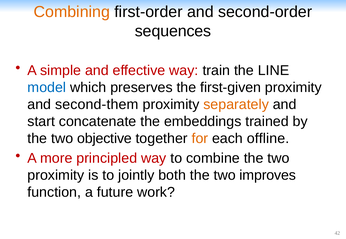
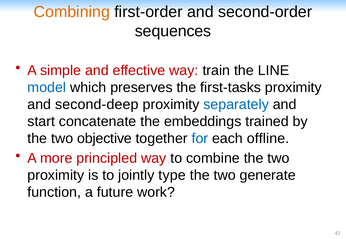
first-given: first-given -> first-tasks
second-them: second-them -> second-deep
separately colour: orange -> blue
for colour: orange -> blue
both: both -> type
improves: improves -> generate
